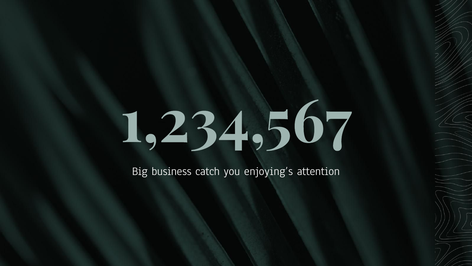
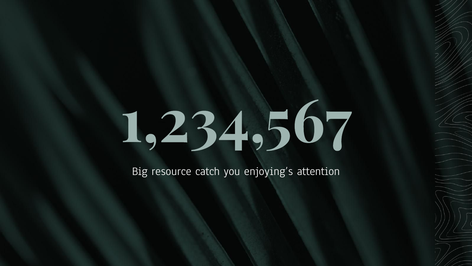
business: business -> resource
